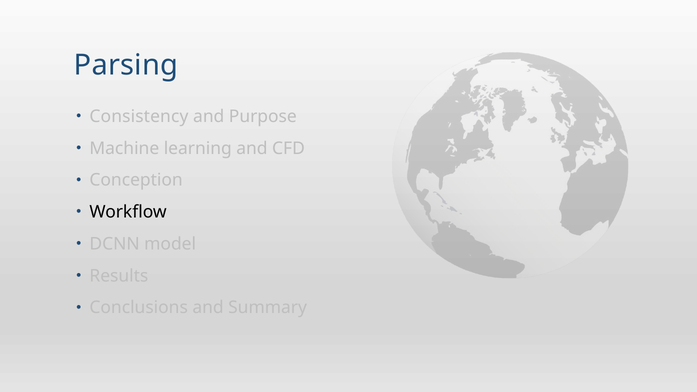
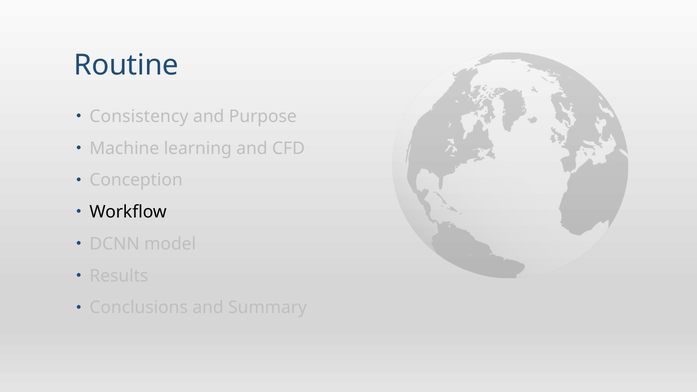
Parsing: Parsing -> Routine
